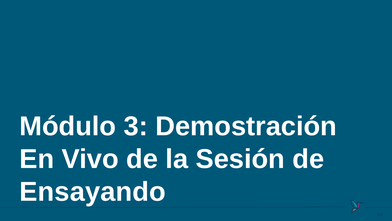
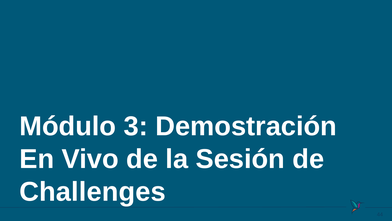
Ensayando: Ensayando -> Challenges
